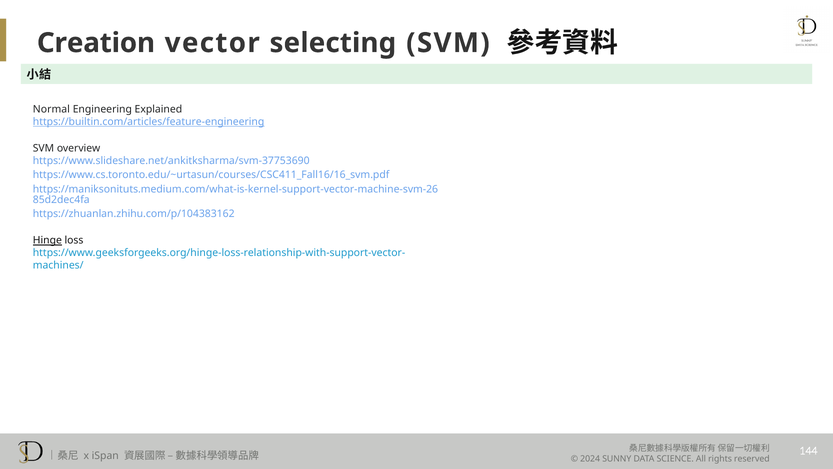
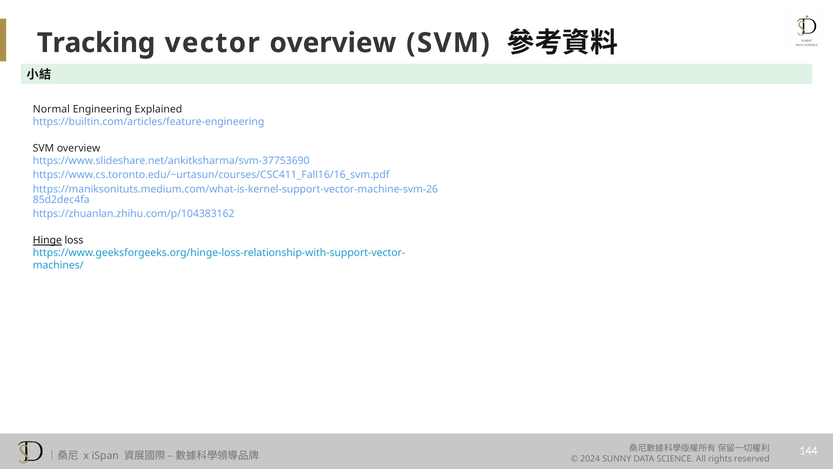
Creation: Creation -> Tracking
vector selecting: selecting -> overview
https://builtin.com/articles/feature-engineering underline: present -> none
